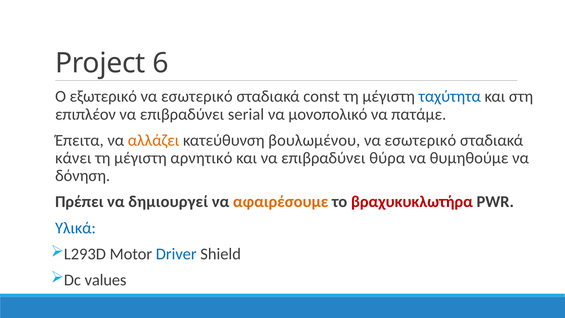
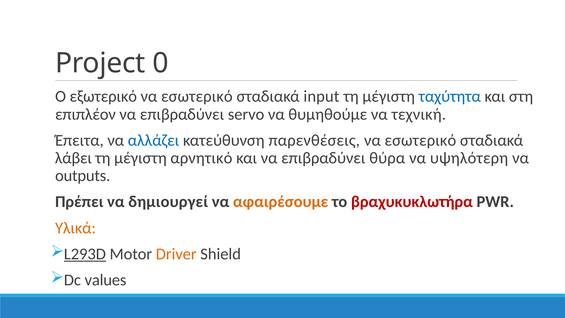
6: 6 -> 0
const: const -> input
serial: serial -> servo
μονοπολικό: μονοπολικό -> θυμηθούμε
πατάμε: πατάμε -> τεχνική
αλλάζει colour: orange -> blue
βουλωμένου: βουλωμένου -> παρενθέσεις
κάνει: κάνει -> λάβει
θυμηθούμε: θυμηθούμε -> υψηλότερη
δόνηση: δόνηση -> outputs
Υλικά colour: blue -> orange
L293D underline: none -> present
Driver colour: blue -> orange
